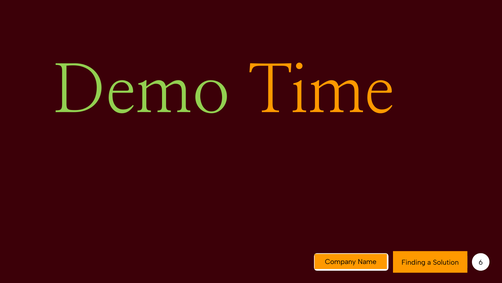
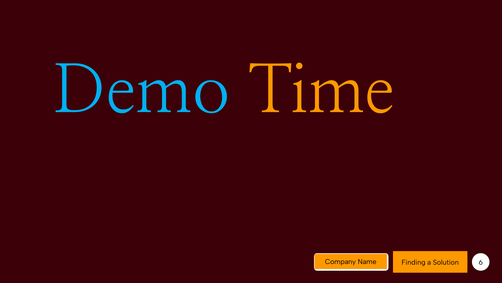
Demo colour: light green -> light blue
